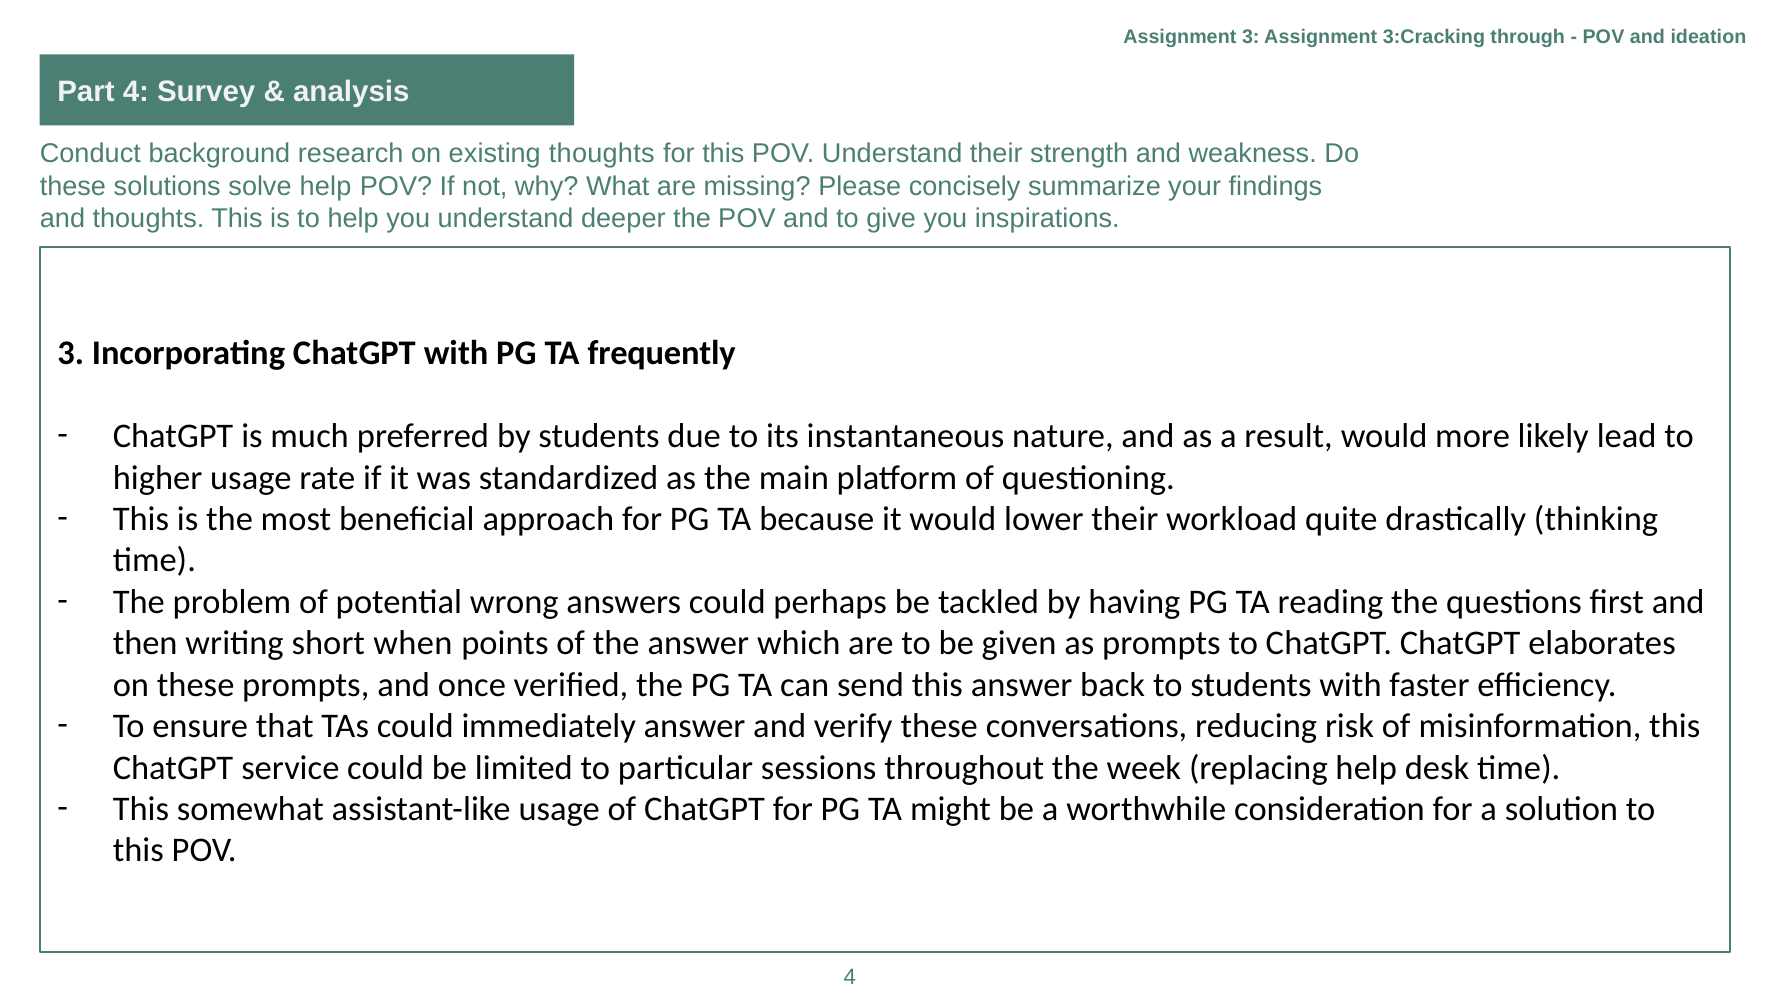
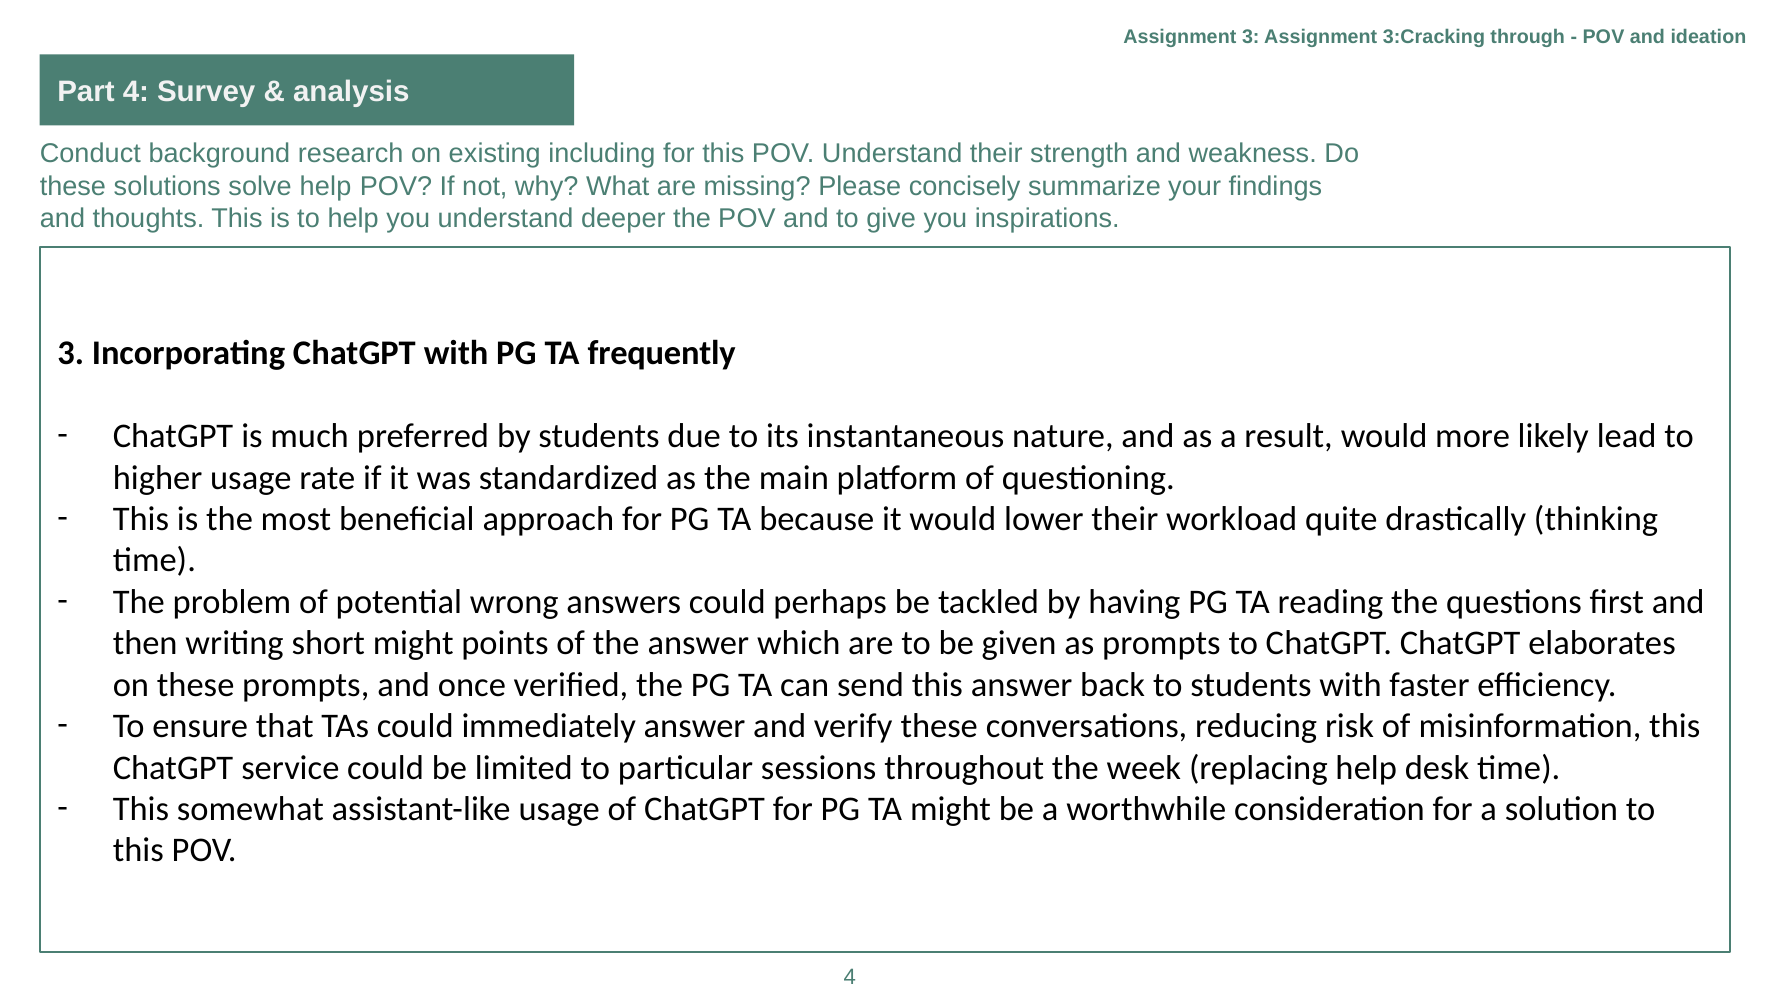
existing thoughts: thoughts -> including
short when: when -> might
